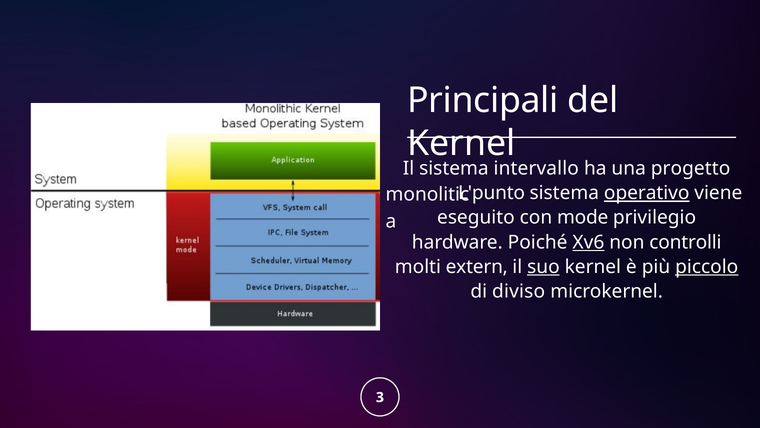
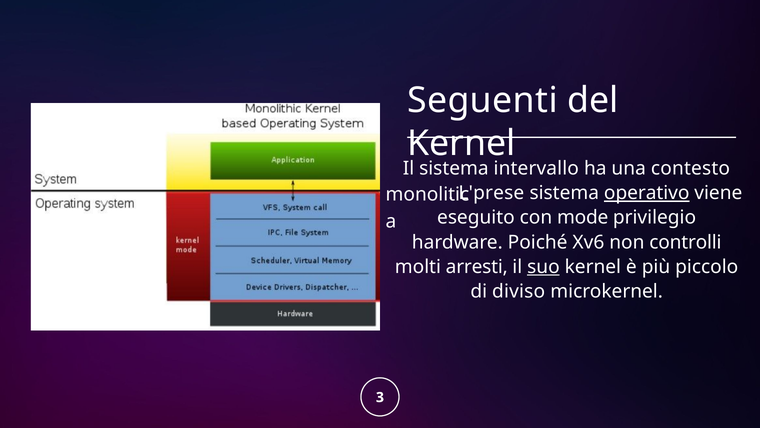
Principali: Principali -> Seguenti
progetto: progetto -> contesto
L'punto: L'punto -> L'prese
Xv6 underline: present -> none
extern: extern -> arresti
piccolo underline: present -> none
